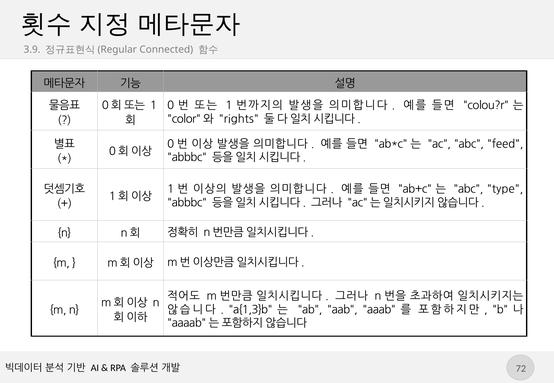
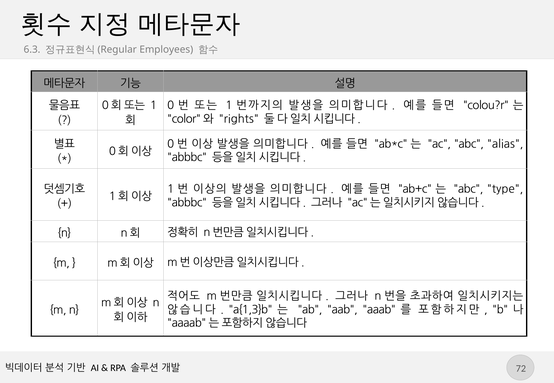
3.9: 3.9 -> 6.3
Connected: Connected -> Employees
feed: feed -> alias
